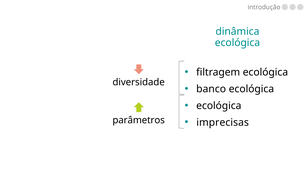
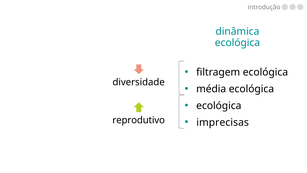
banco: banco -> média
parâmetros: parâmetros -> reprodutivo
